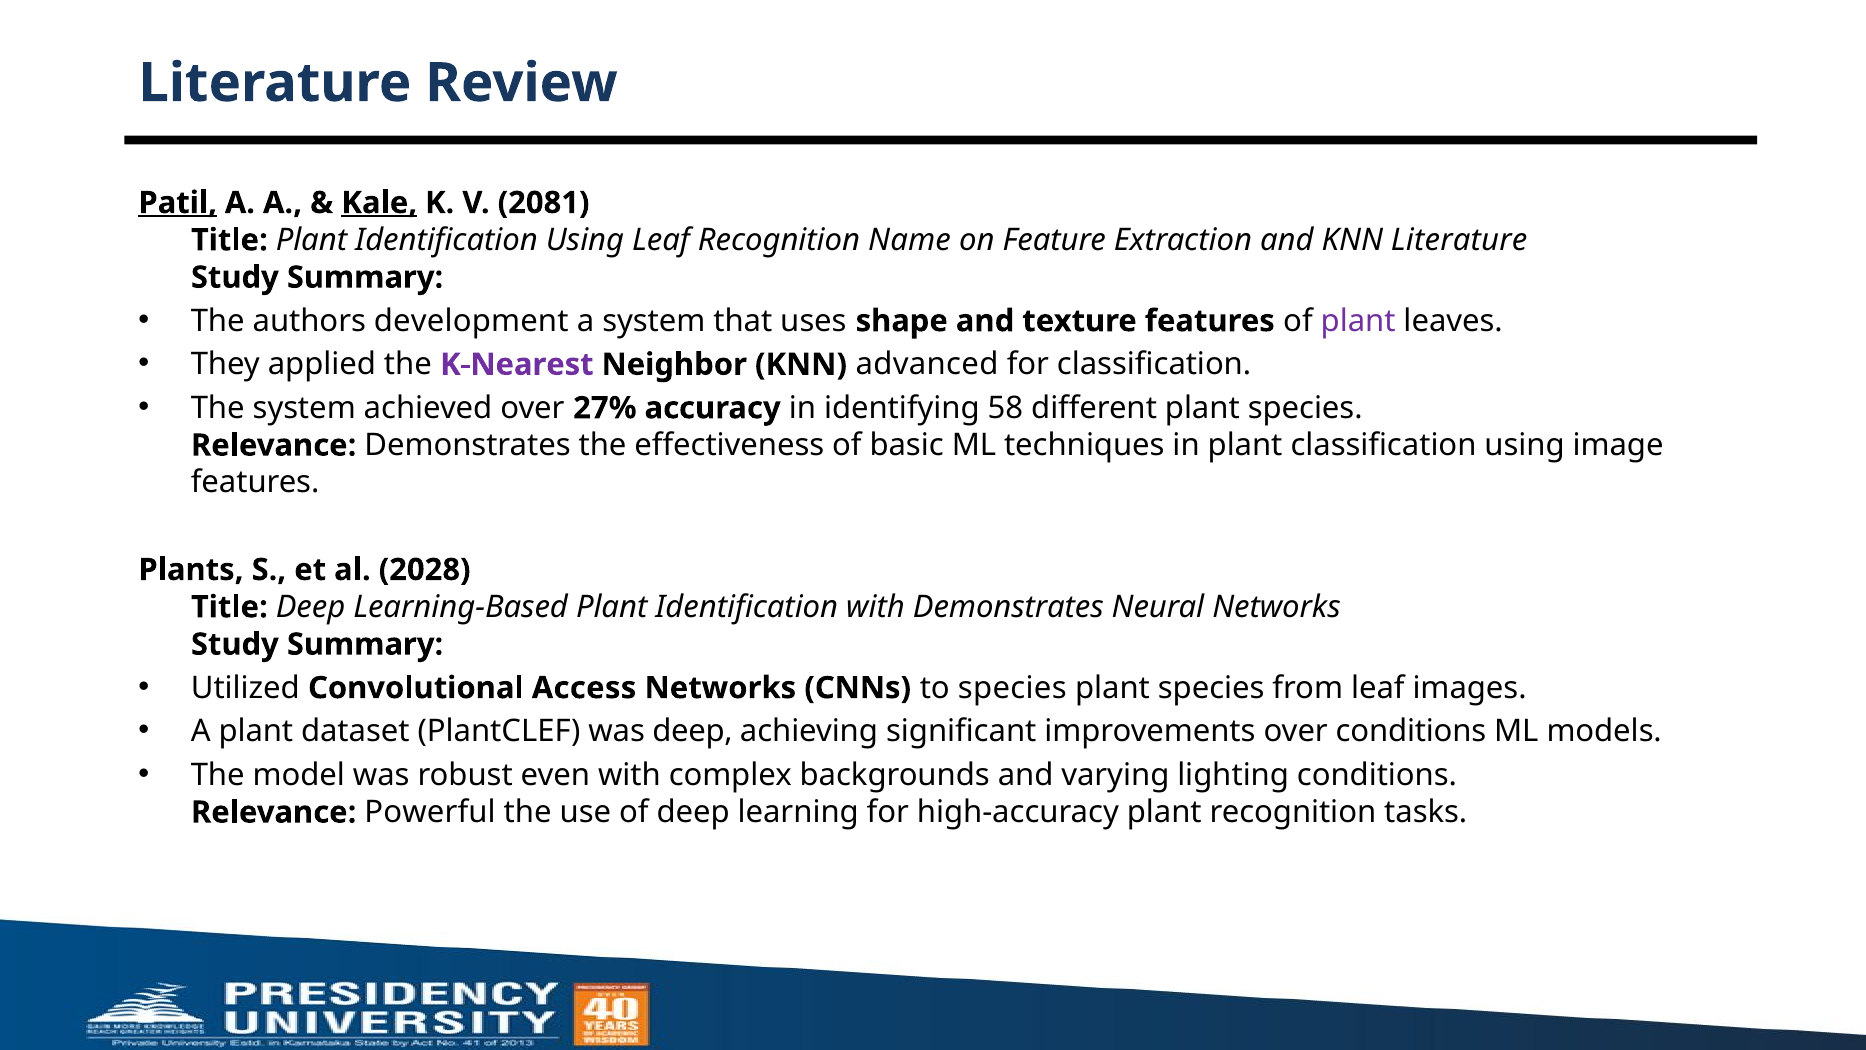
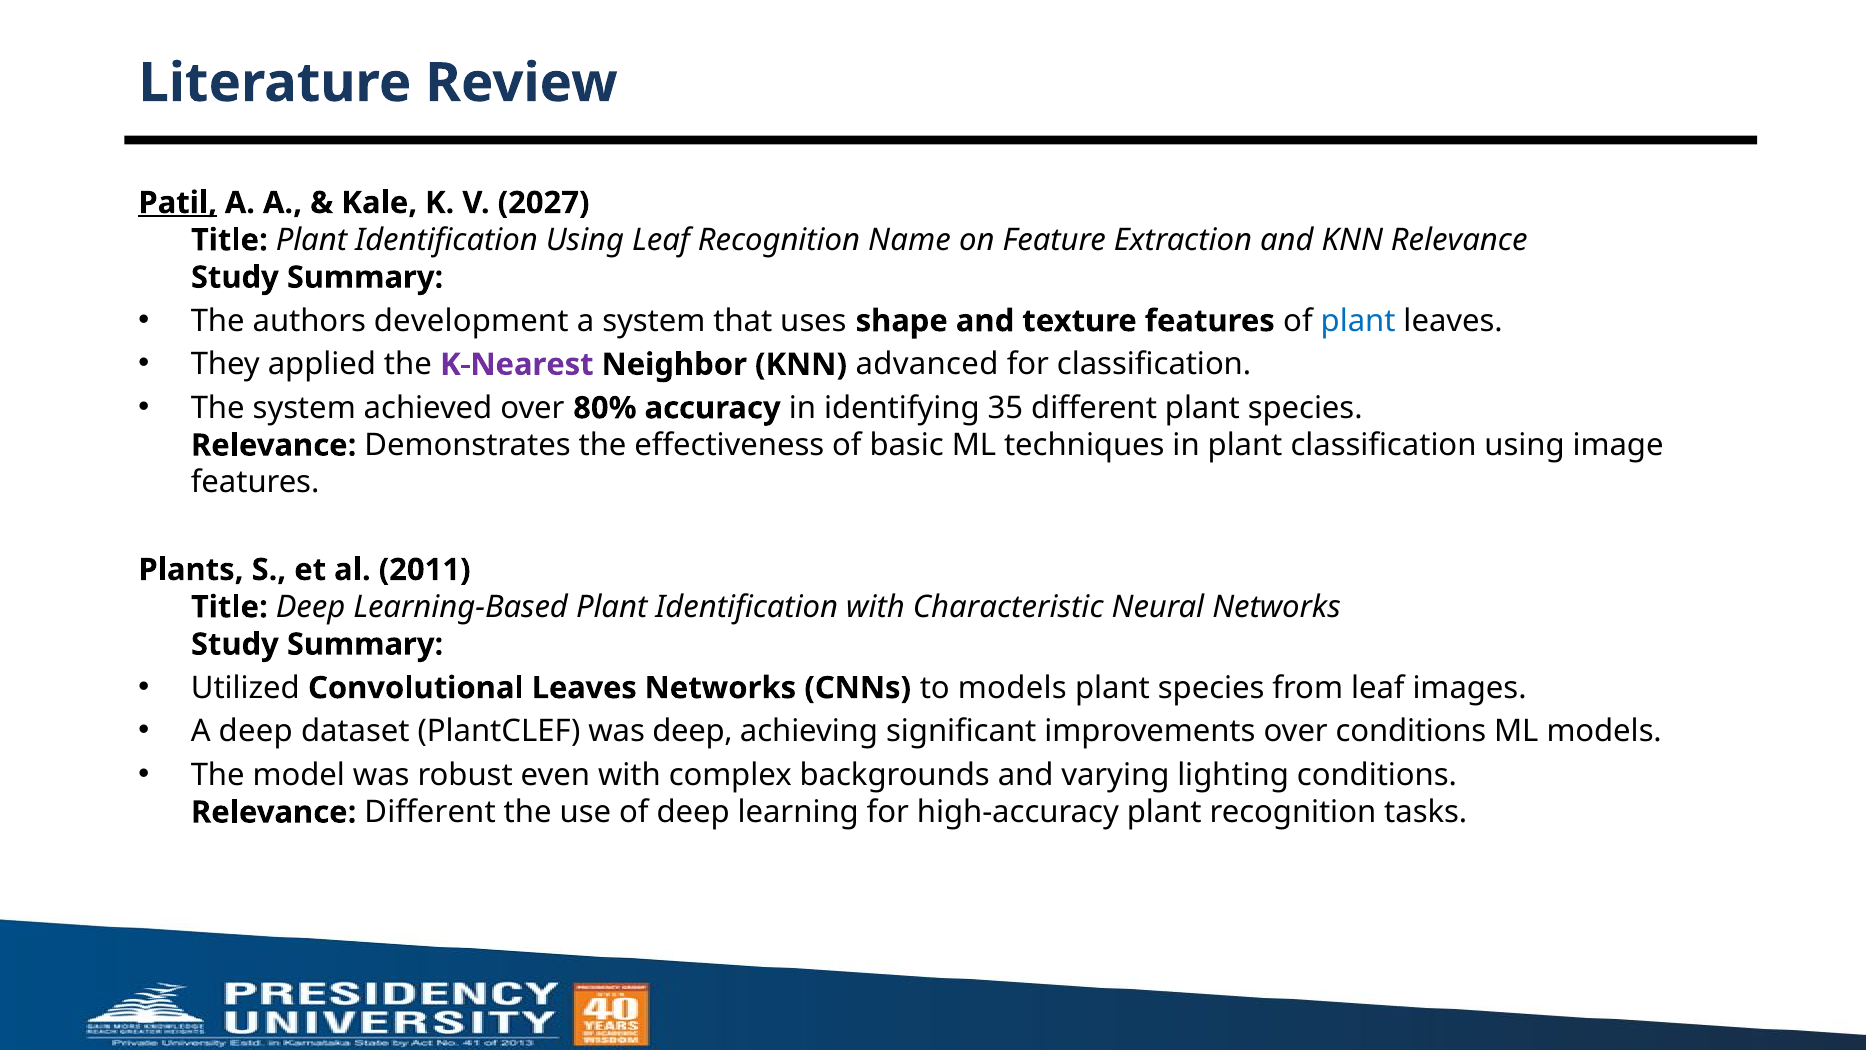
Kale underline: present -> none
2081: 2081 -> 2027
KNN Literature: Literature -> Relevance
plant at (1358, 321) colour: purple -> blue
27%: 27% -> 80%
58: 58 -> 35
2028: 2028 -> 2011
with Demonstrates: Demonstrates -> Characteristic
Convolutional Access: Access -> Leaves
to species: species -> models
A plant: plant -> deep
Relevance Powerful: Powerful -> Different
